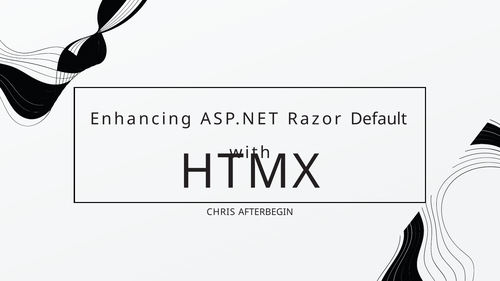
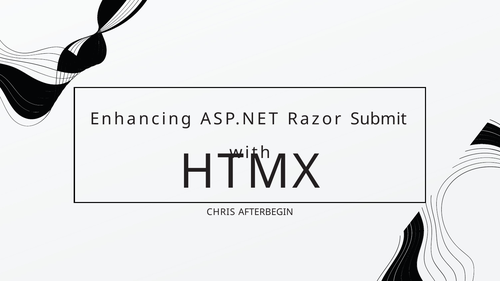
Default: Default -> Submit
